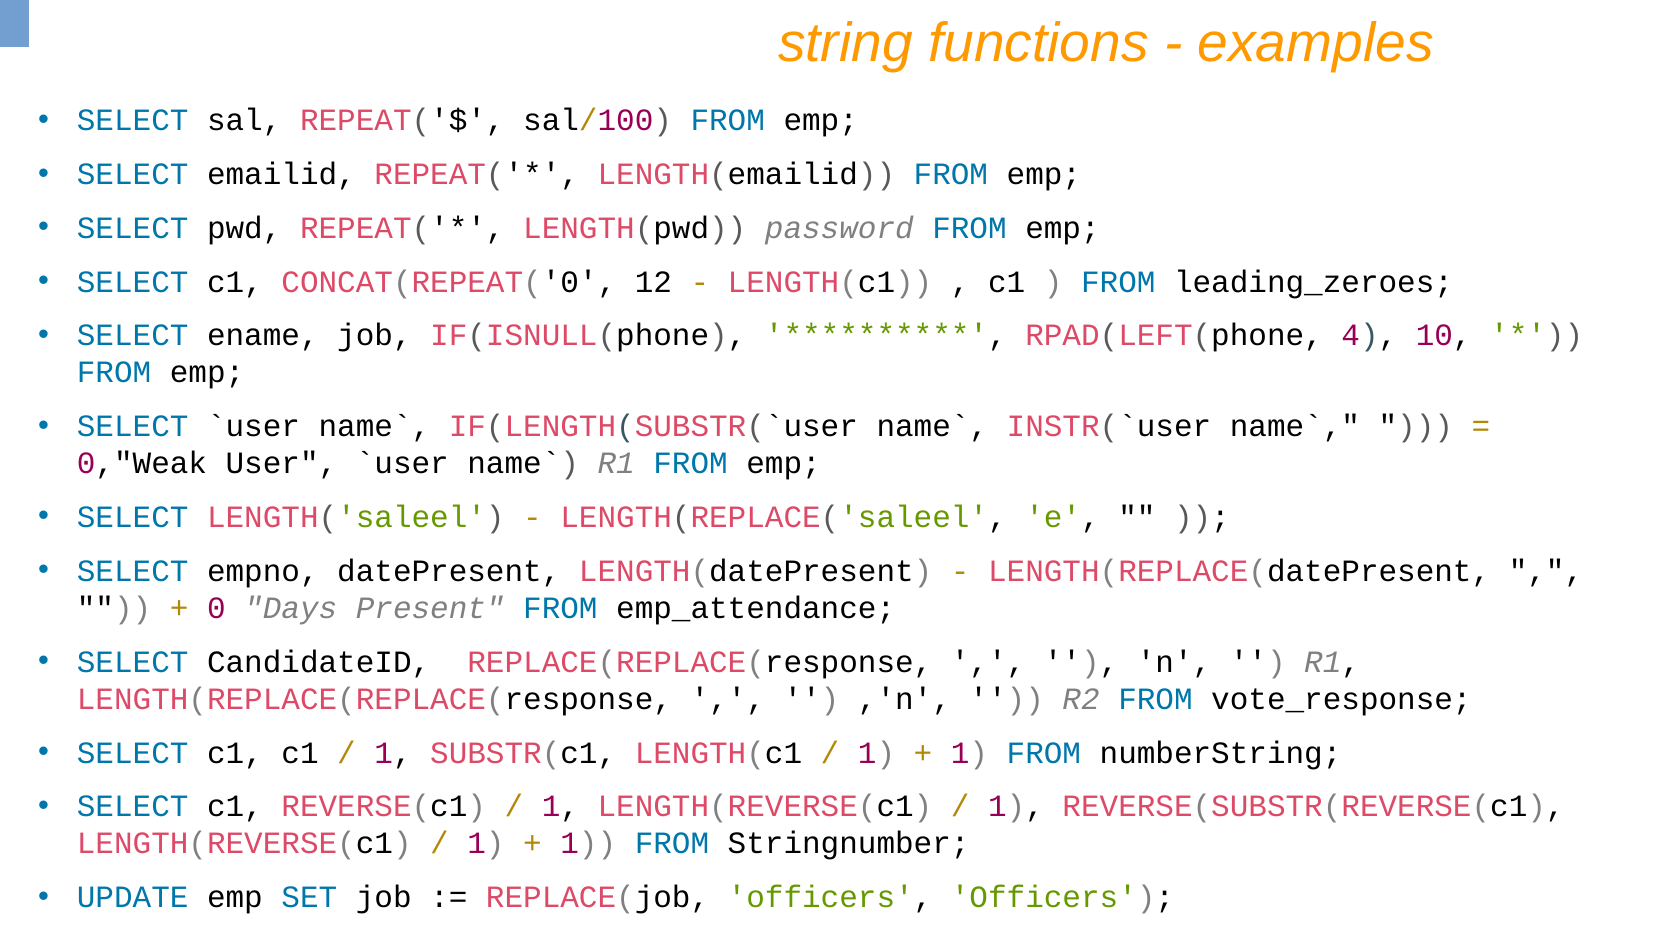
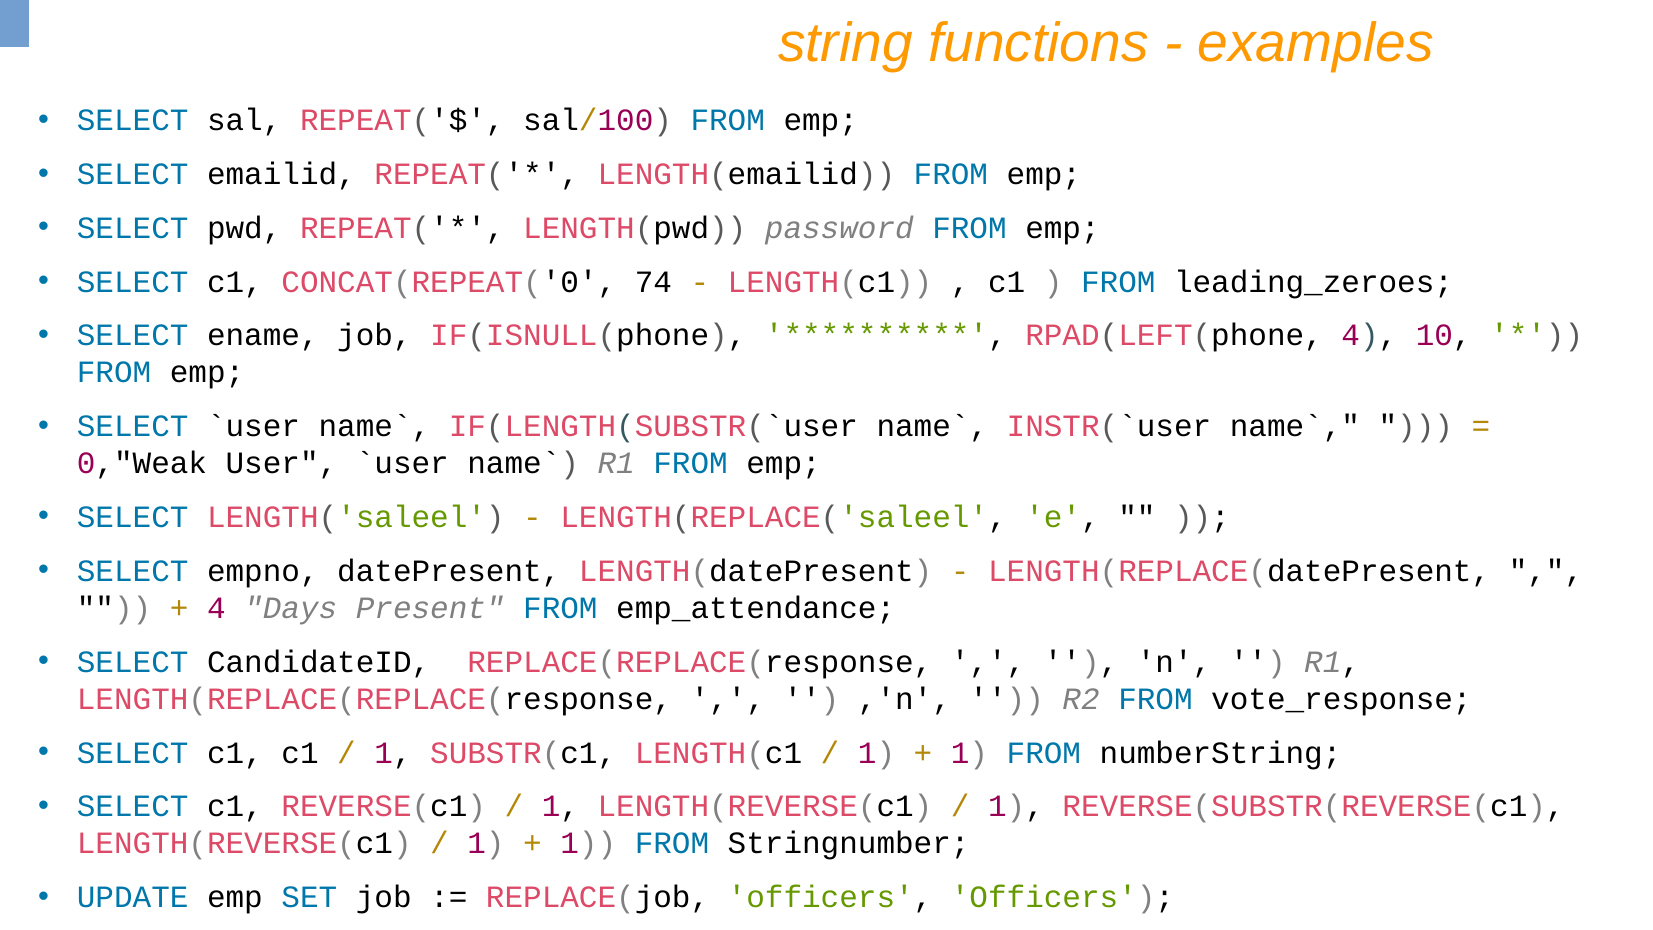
12: 12 -> 74
0 at (216, 608): 0 -> 4
